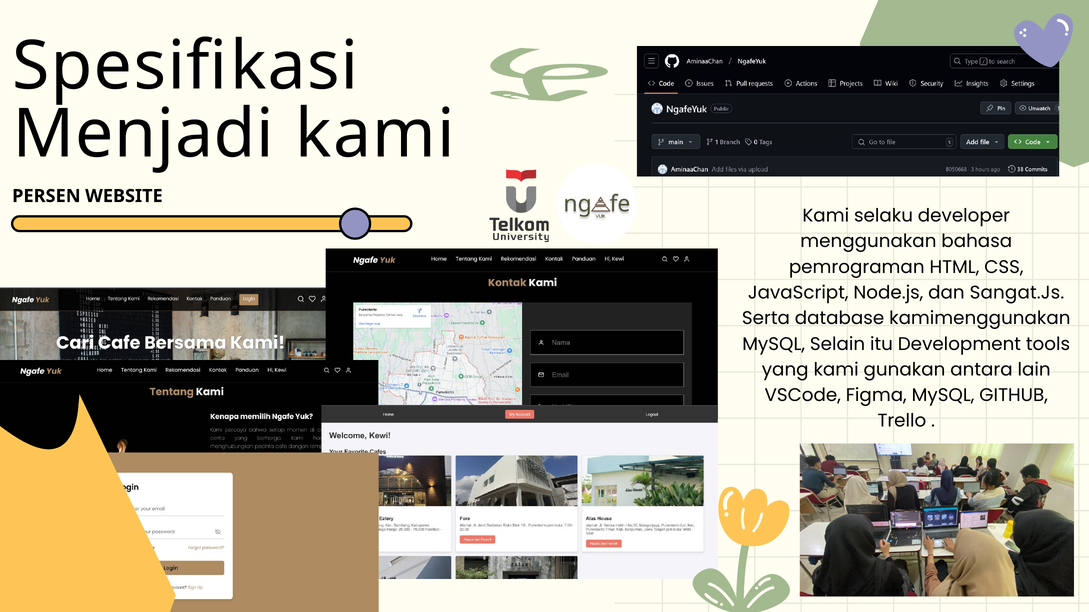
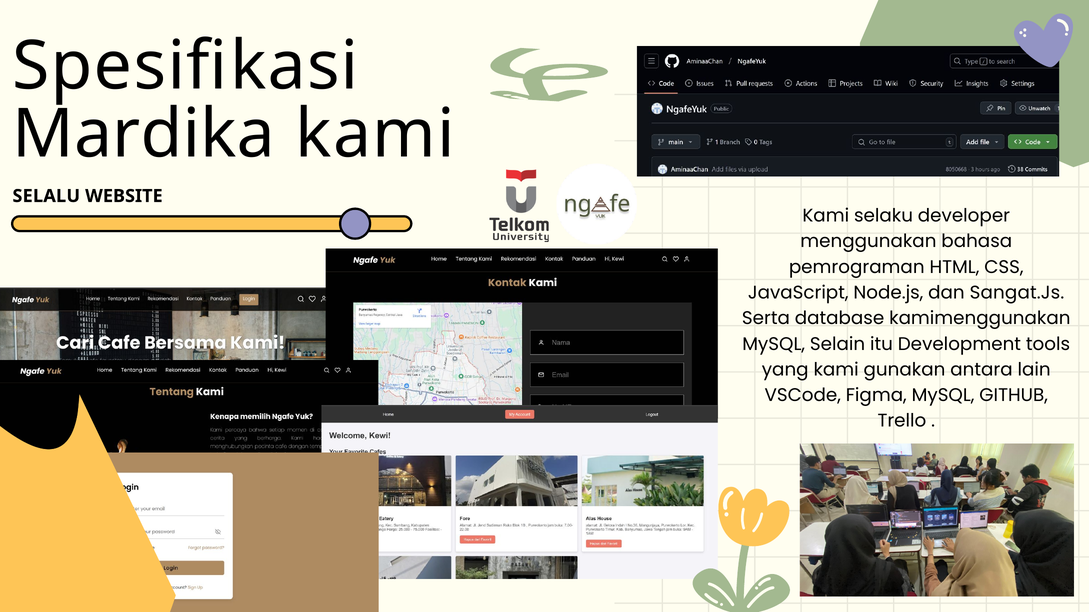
Menjadi: Menjadi -> Mardika
PERSEN: PERSEN -> SELALU
